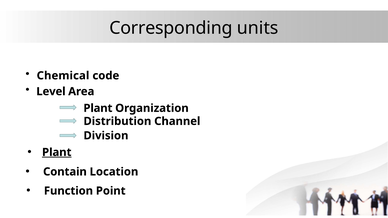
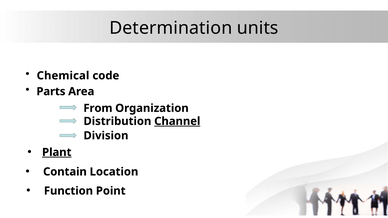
Corresponding: Corresponding -> Determination
Level: Level -> Parts
Plant at (98, 108): Plant -> From
Channel underline: none -> present
